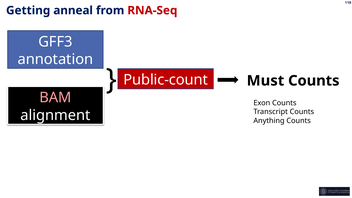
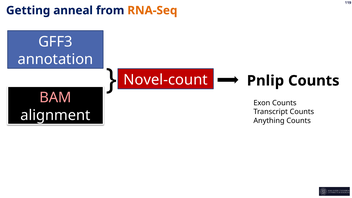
RNA-Seq colour: red -> orange
Must: Must -> Pnlip
Public-count: Public-count -> Novel-count
